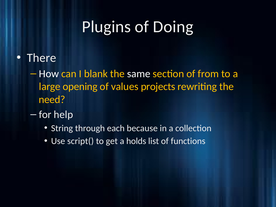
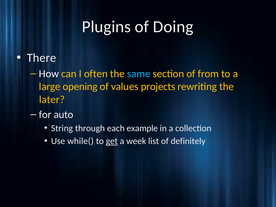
blank: blank -> often
same colour: white -> light blue
need: need -> later
help: help -> auto
because: because -> example
script(: script( -> while(
get underline: none -> present
holds: holds -> week
functions: functions -> definitely
